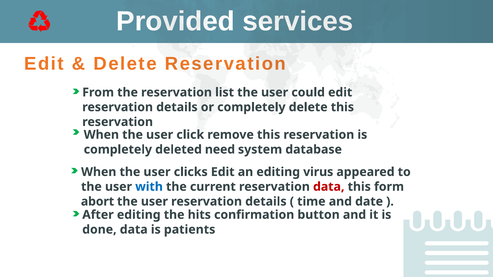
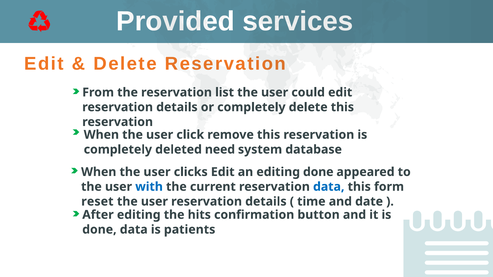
editing virus: virus -> done
data at (329, 187) colour: red -> blue
abort: abort -> reset
